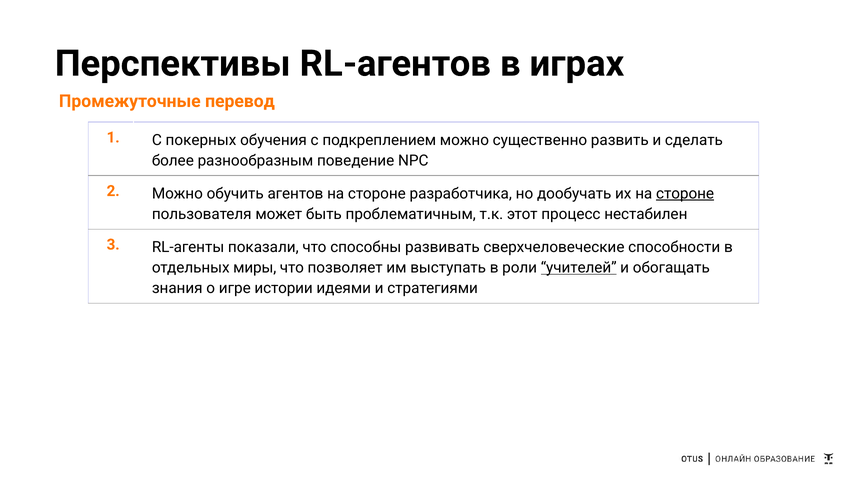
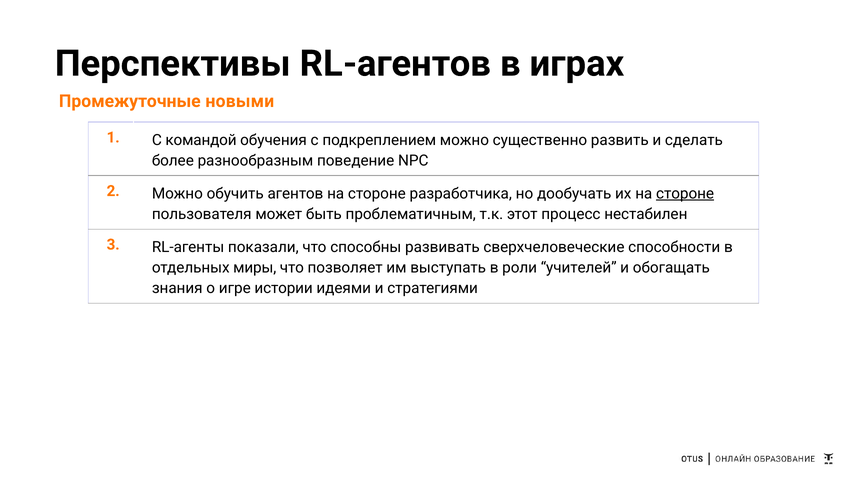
перевод: перевод -> новыми
покерных: покерных -> командой
учителей underline: present -> none
